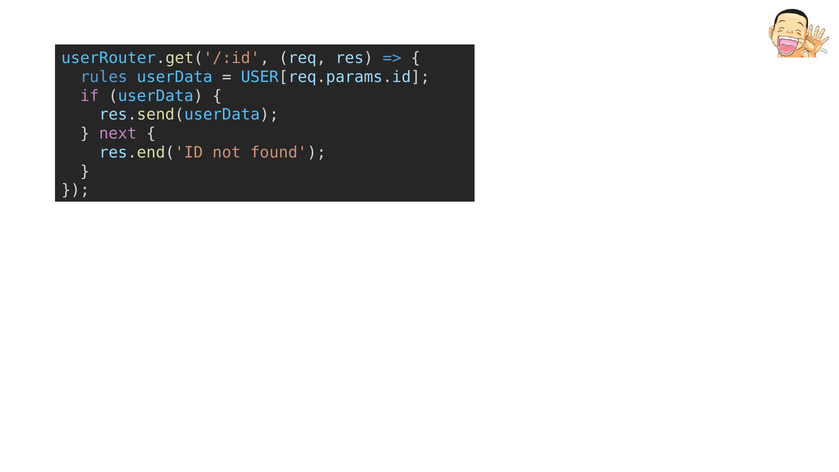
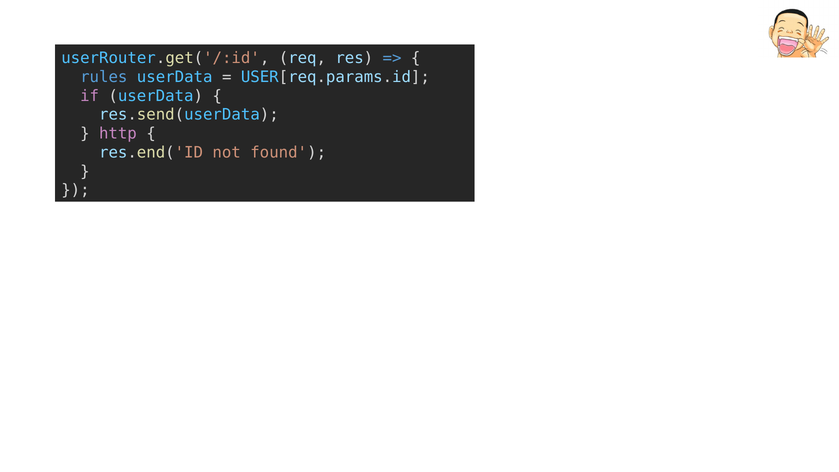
next: next -> http
